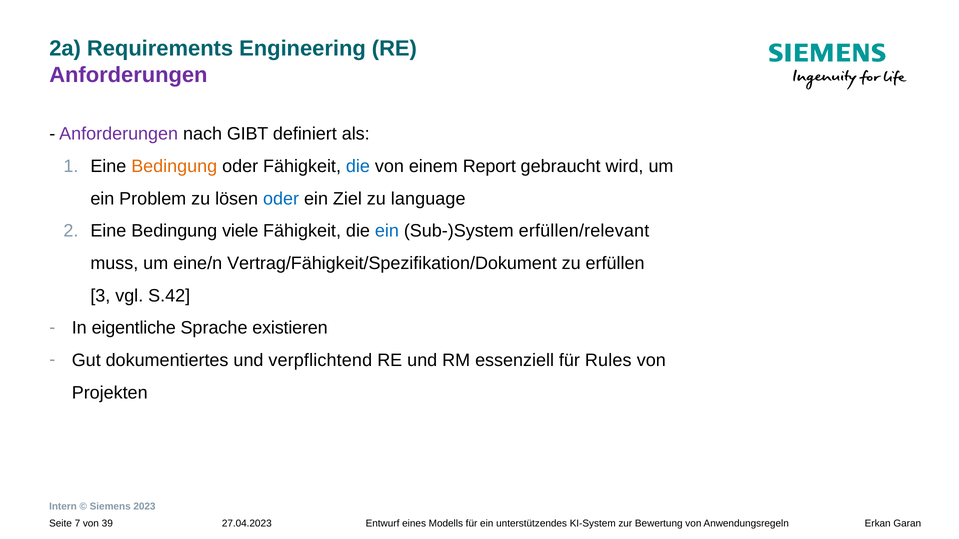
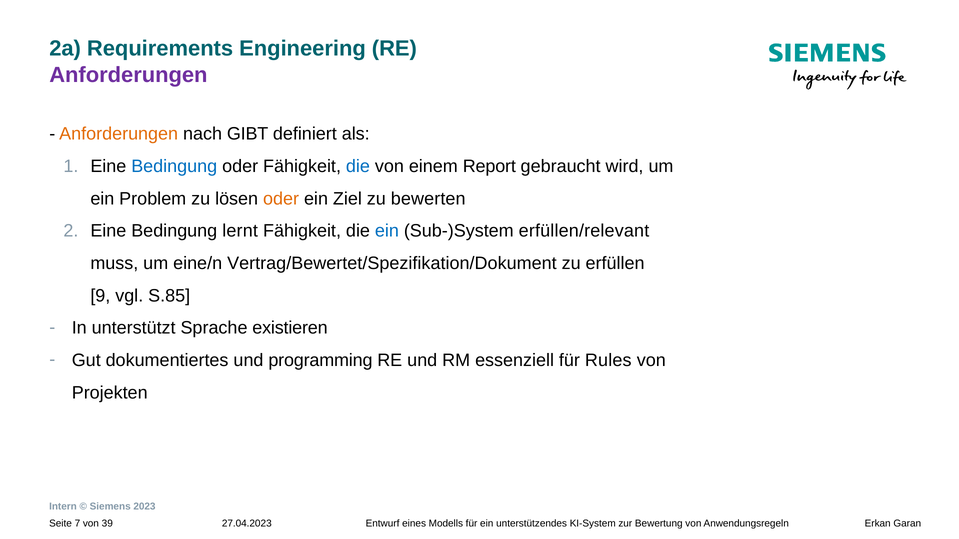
Anforderungen at (119, 134) colour: purple -> orange
Bedingung at (174, 166) colour: orange -> blue
oder at (281, 199) colour: blue -> orange
language: language -> bewerten
viele: viele -> lernt
Vertrag/Fähigkeit/Spezifikation/Dokument: Vertrag/Fähigkeit/Spezifikation/Dokument -> Vertrag/Bewertet/Spezifikation/Dokument
3: 3 -> 9
S.42: S.42 -> S.85
eigentliche: eigentliche -> unterstützt
verpflichtend: verpflichtend -> programming
